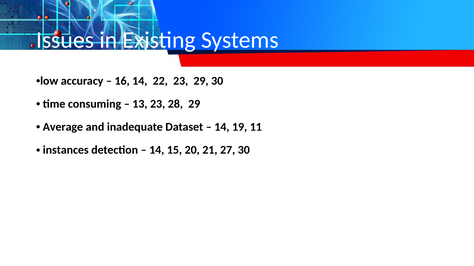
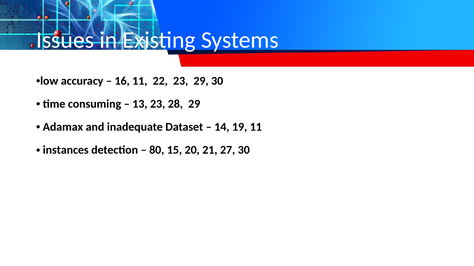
16 14: 14 -> 11
Average: Average -> Adamax
14 at (157, 150): 14 -> 80
